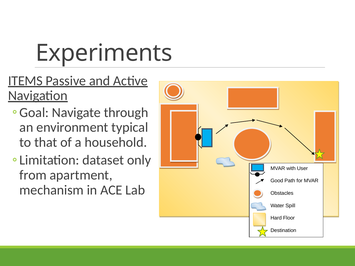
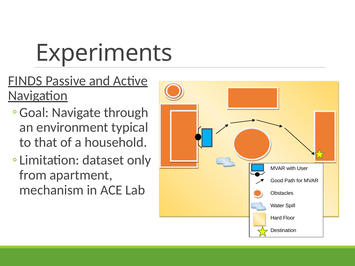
ITEMS: ITEMS -> FINDS
